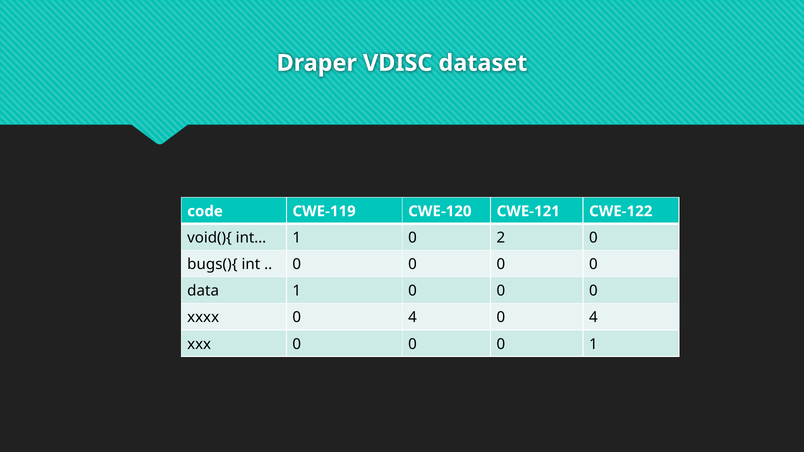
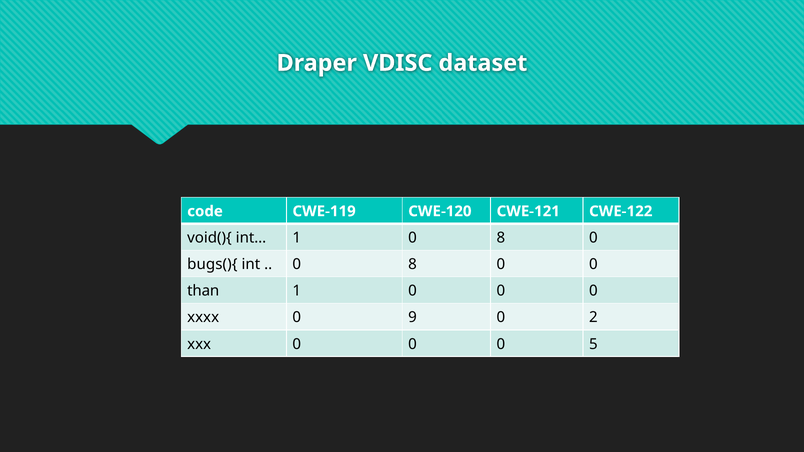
1 0 2: 2 -> 8
0 at (413, 265): 0 -> 8
data: data -> than
xxxx 0 4: 4 -> 9
4 at (593, 318): 4 -> 2
0 1: 1 -> 5
